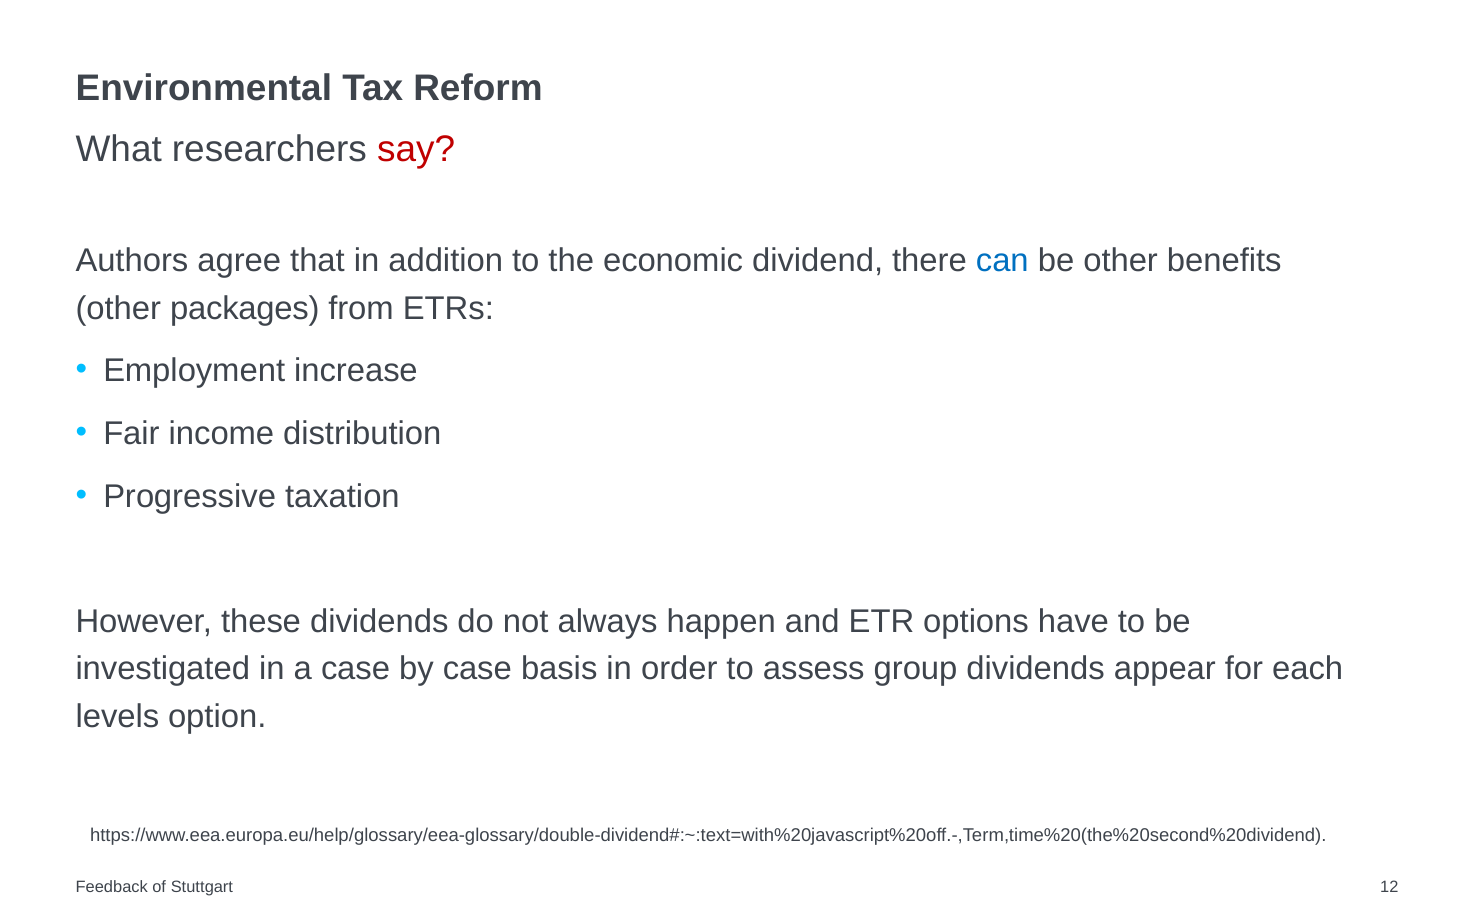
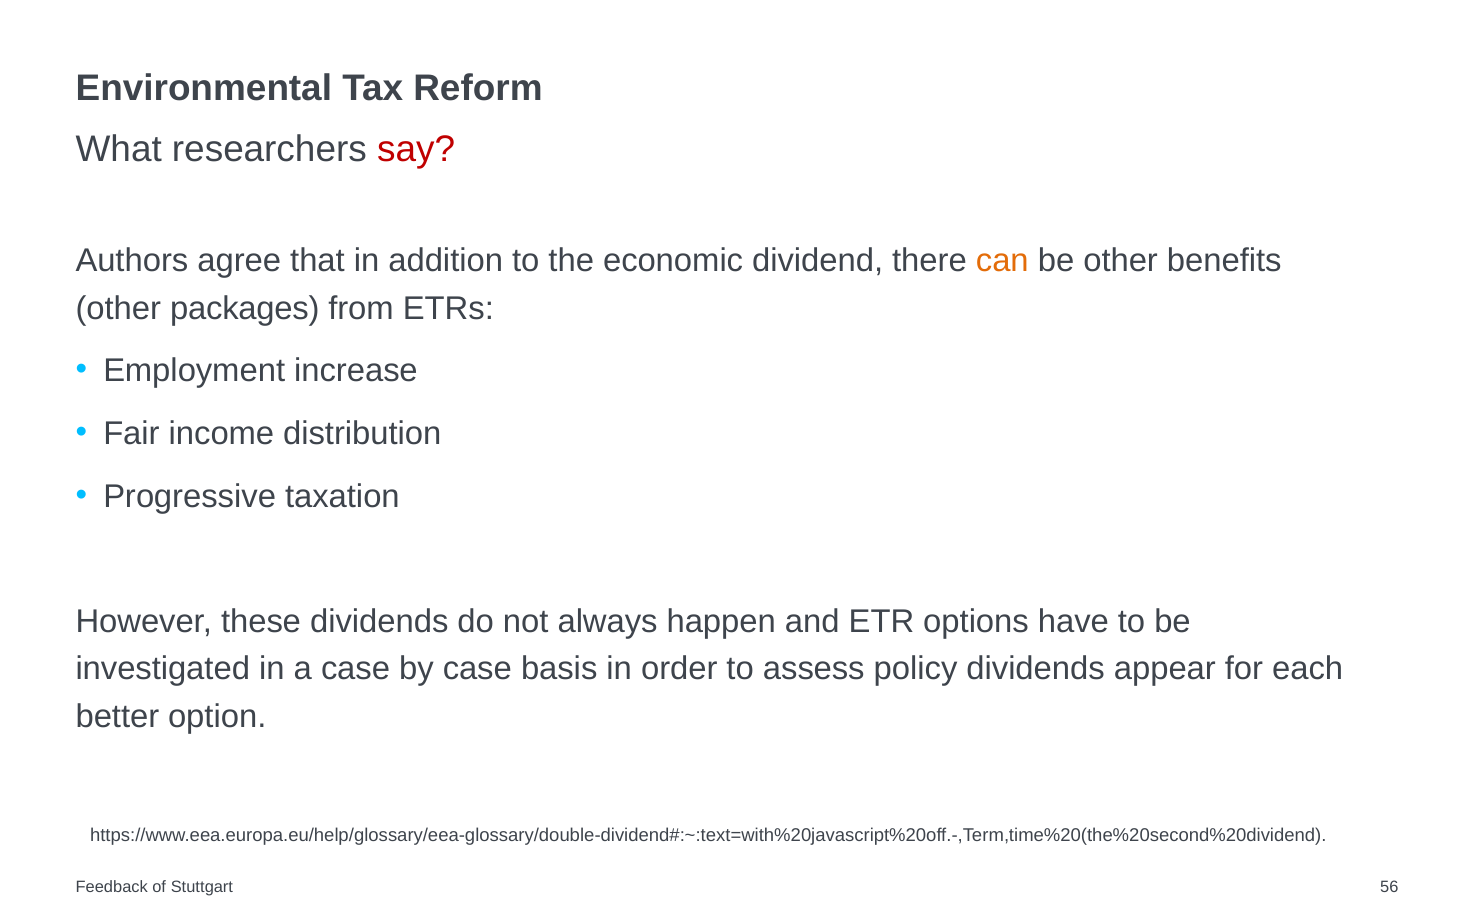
can colour: blue -> orange
group: group -> policy
levels: levels -> better
12: 12 -> 56
